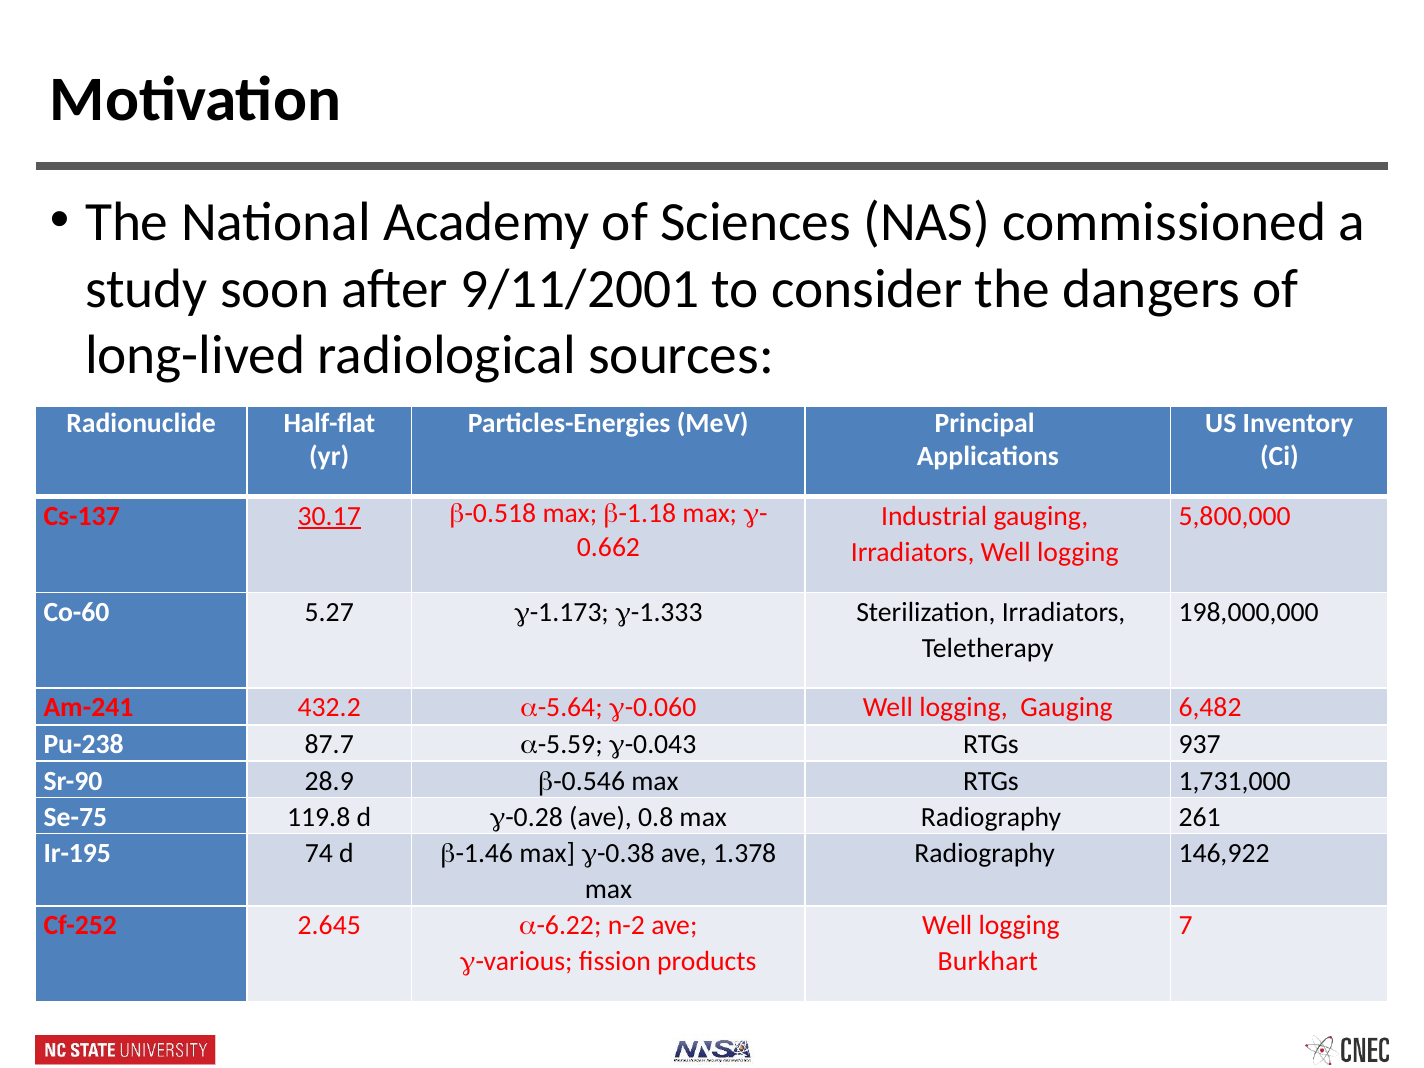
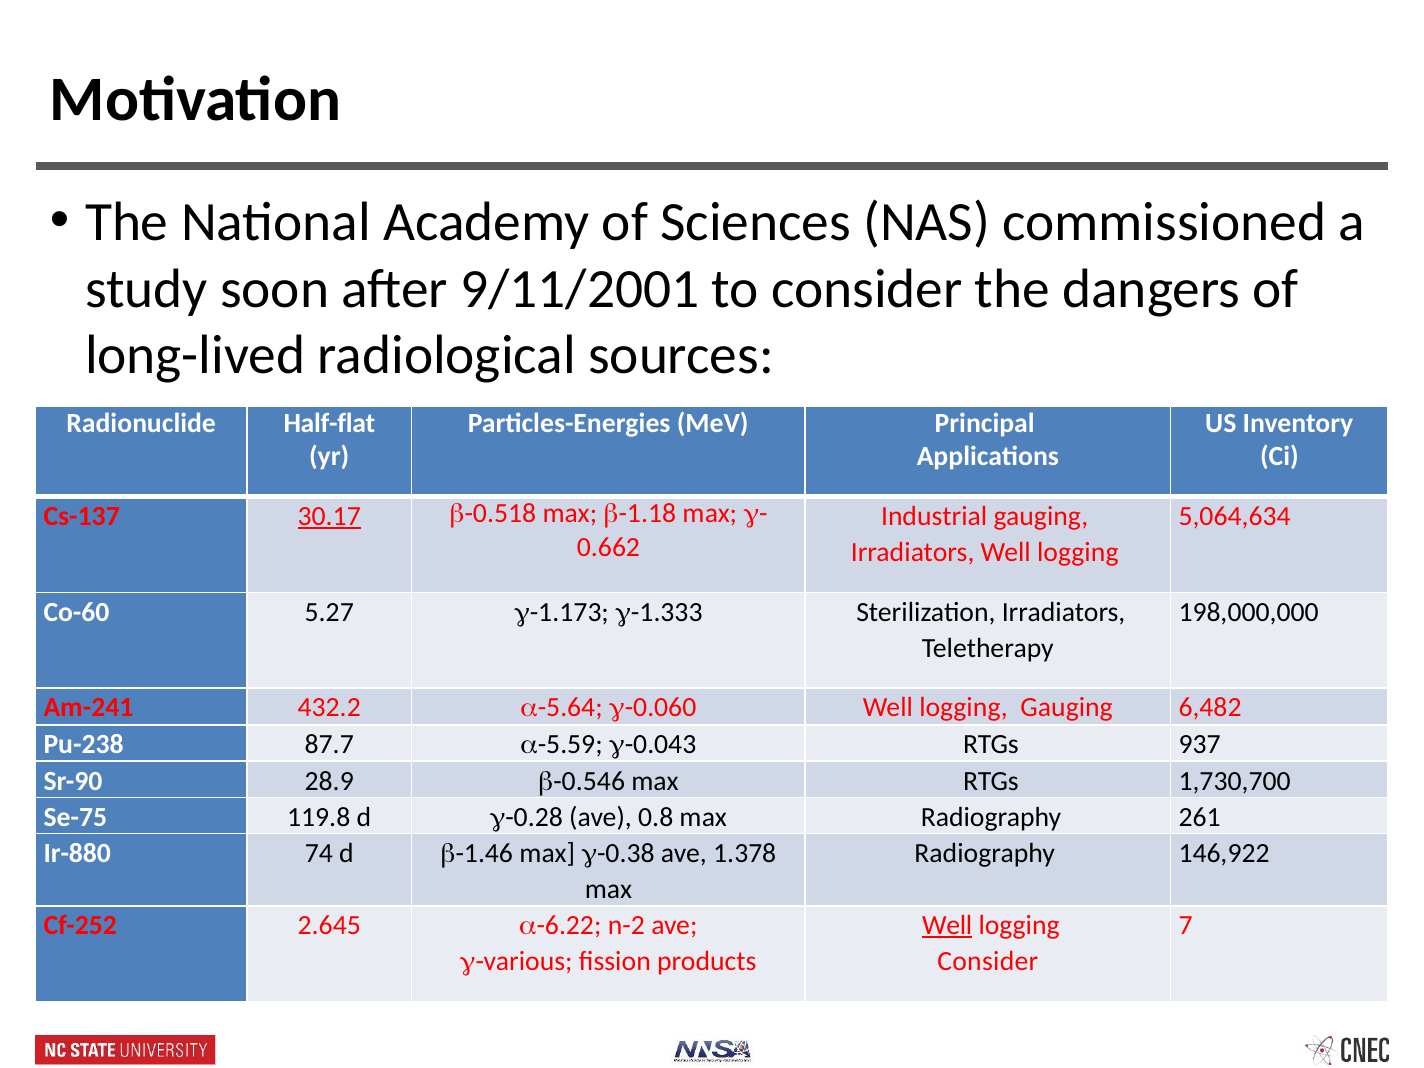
5,800,000: 5,800,000 -> 5,064,634
1,731,000: 1,731,000 -> 1,730,700
Ir-195: Ir-195 -> Ir-880
Well at (947, 925) underline: none -> present
Burkhart at (988, 961): Burkhart -> Consider
